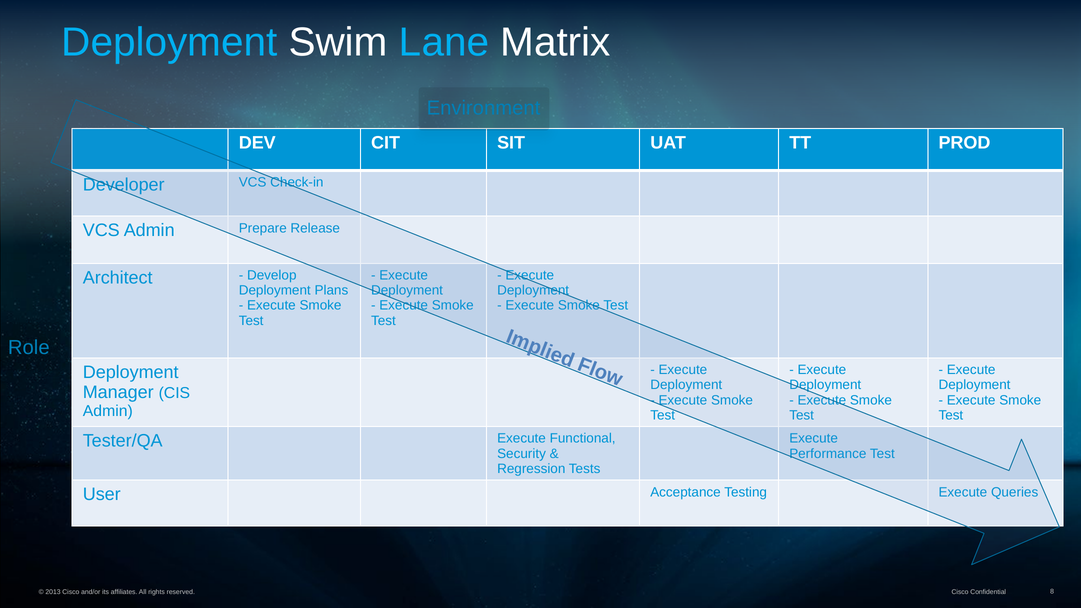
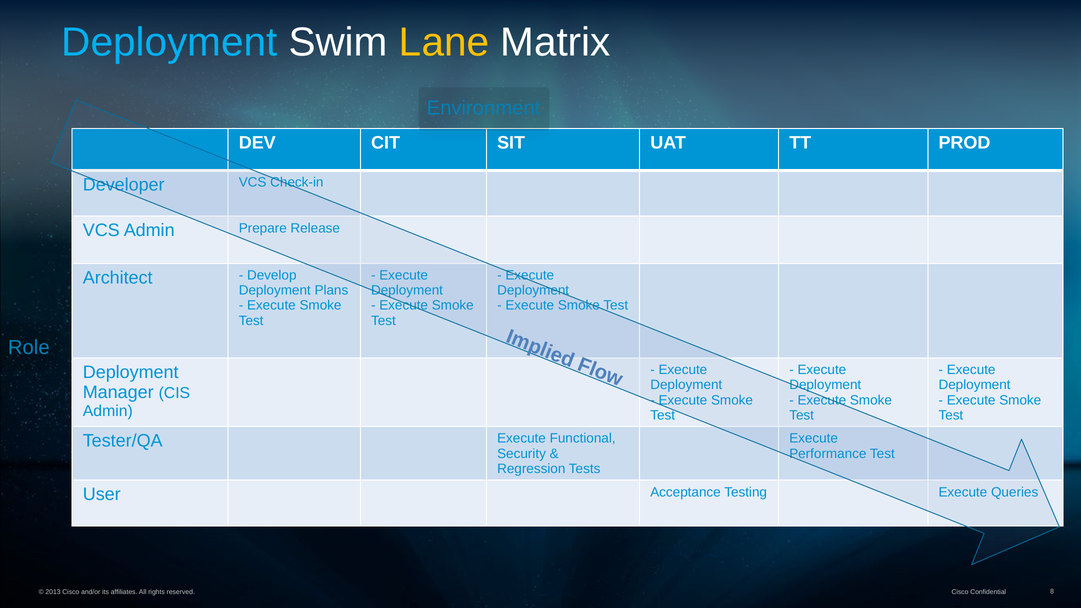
Lane colour: light blue -> yellow
